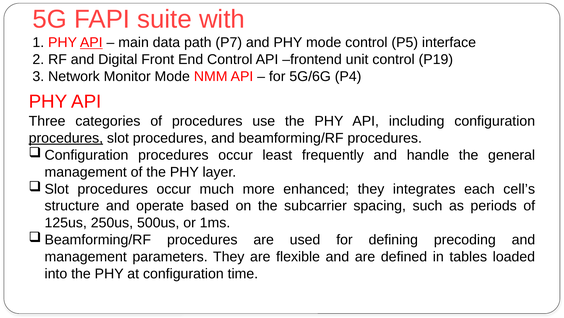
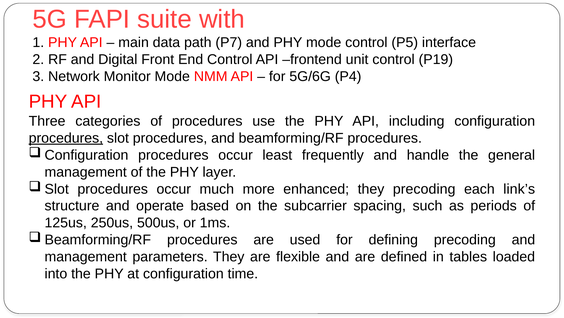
API at (91, 43) underline: present -> none
they integrates: integrates -> precoding
cell’s: cell’s -> link’s
